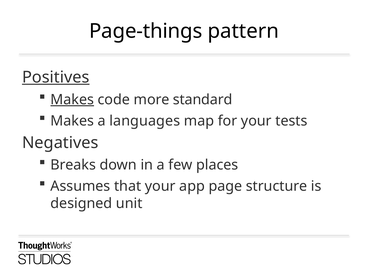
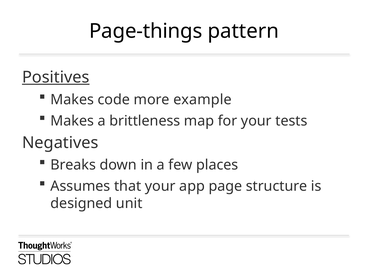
Makes at (72, 100) underline: present -> none
standard: standard -> example
languages: languages -> brittleness
